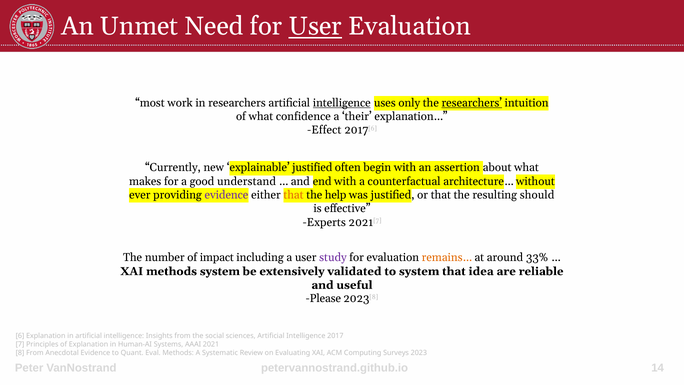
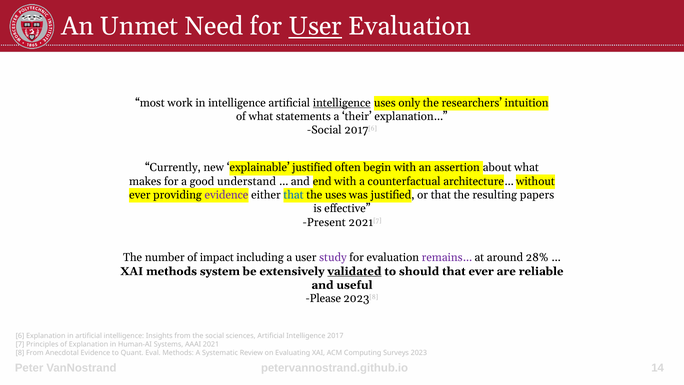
in researchers: researchers -> intelligence
researchers at (472, 103) underline: present -> none
confidence: confidence -> statements
Effect at (324, 130): Effect -> Social
that at (294, 195) colour: orange -> blue
the help: help -> uses
should: should -> papers
Experts: Experts -> Present
remains… colour: orange -> purple
33%: 33% -> 28%
validated underline: none -> present
to system: system -> should
that idea: idea -> ever
